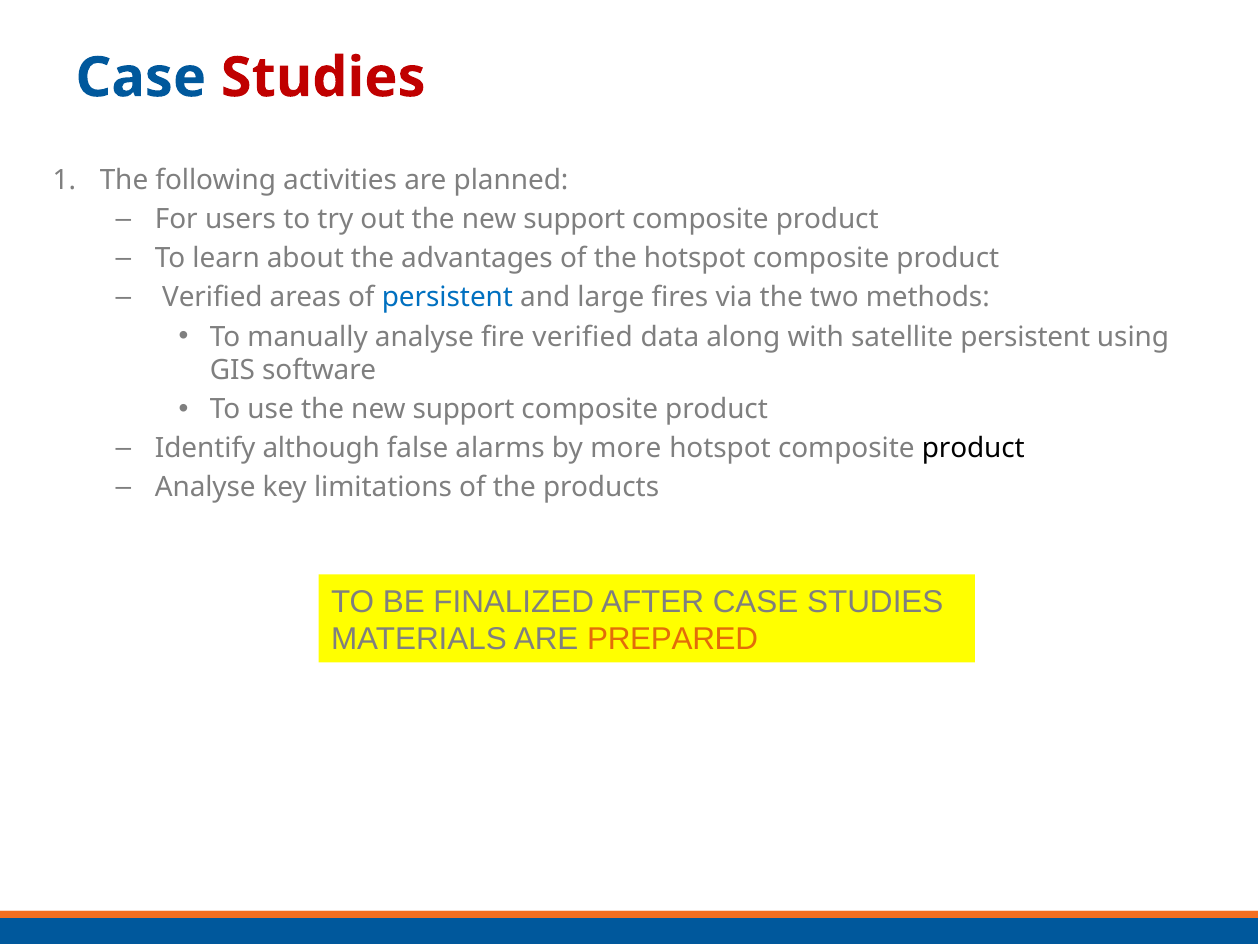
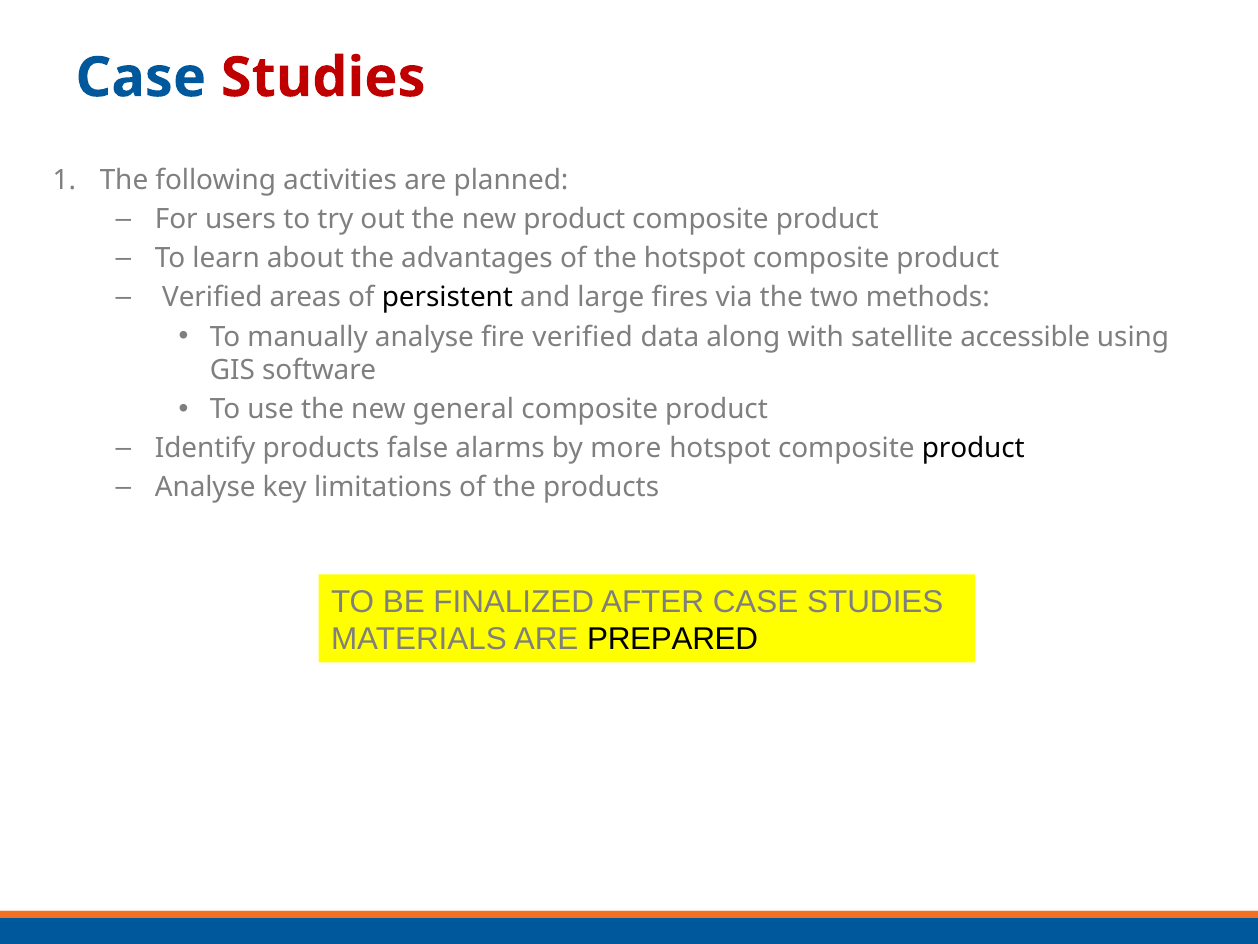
out the new support: support -> product
persistent at (447, 298) colour: blue -> black
satellite persistent: persistent -> accessible
use the new support: support -> general
Identify although: although -> products
PREPARED colour: orange -> black
